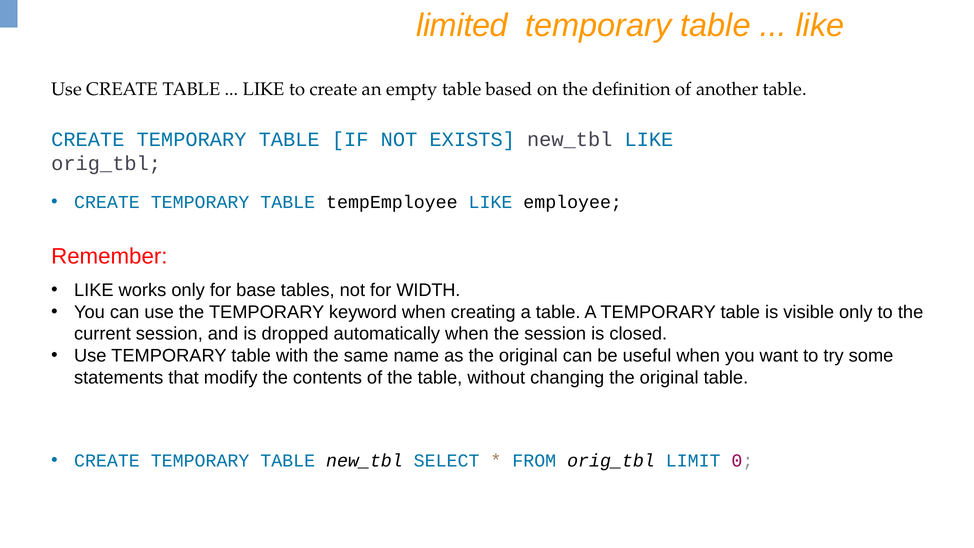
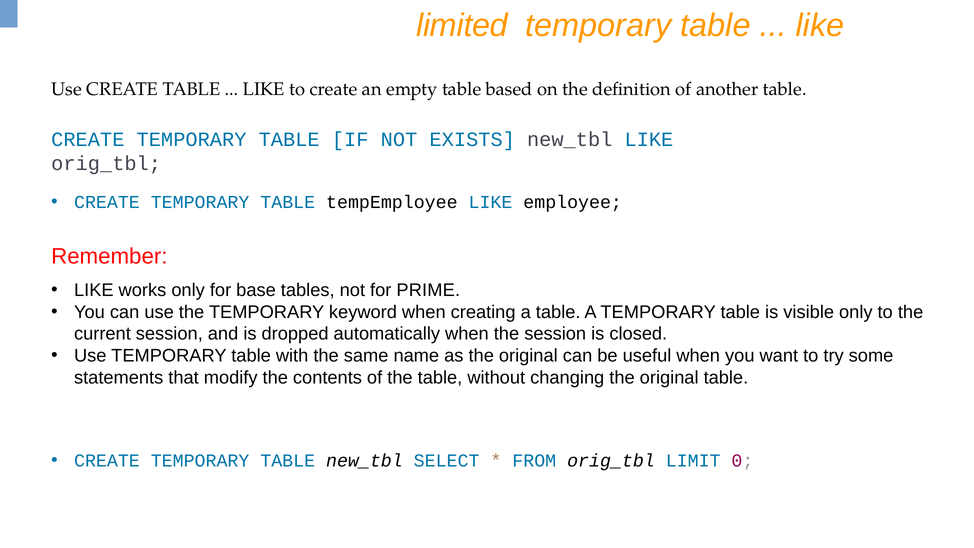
WIDTH: WIDTH -> PRIME
